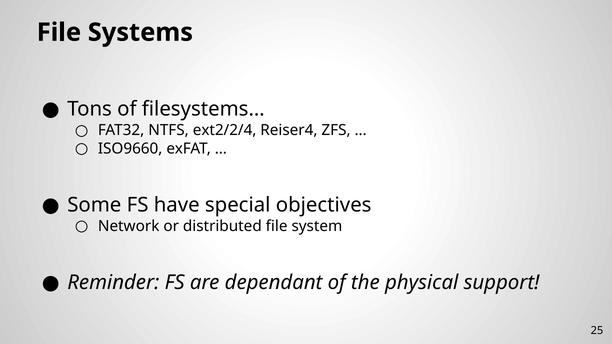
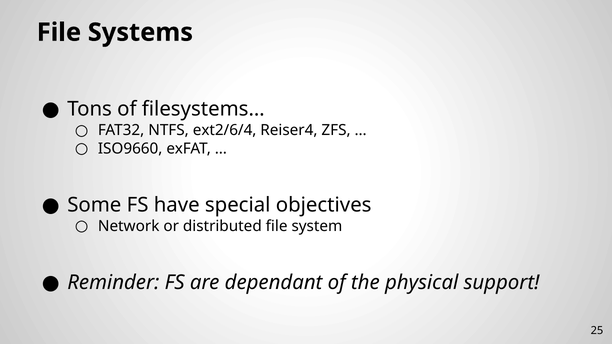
ext2/2/4: ext2/2/4 -> ext2/6/4
